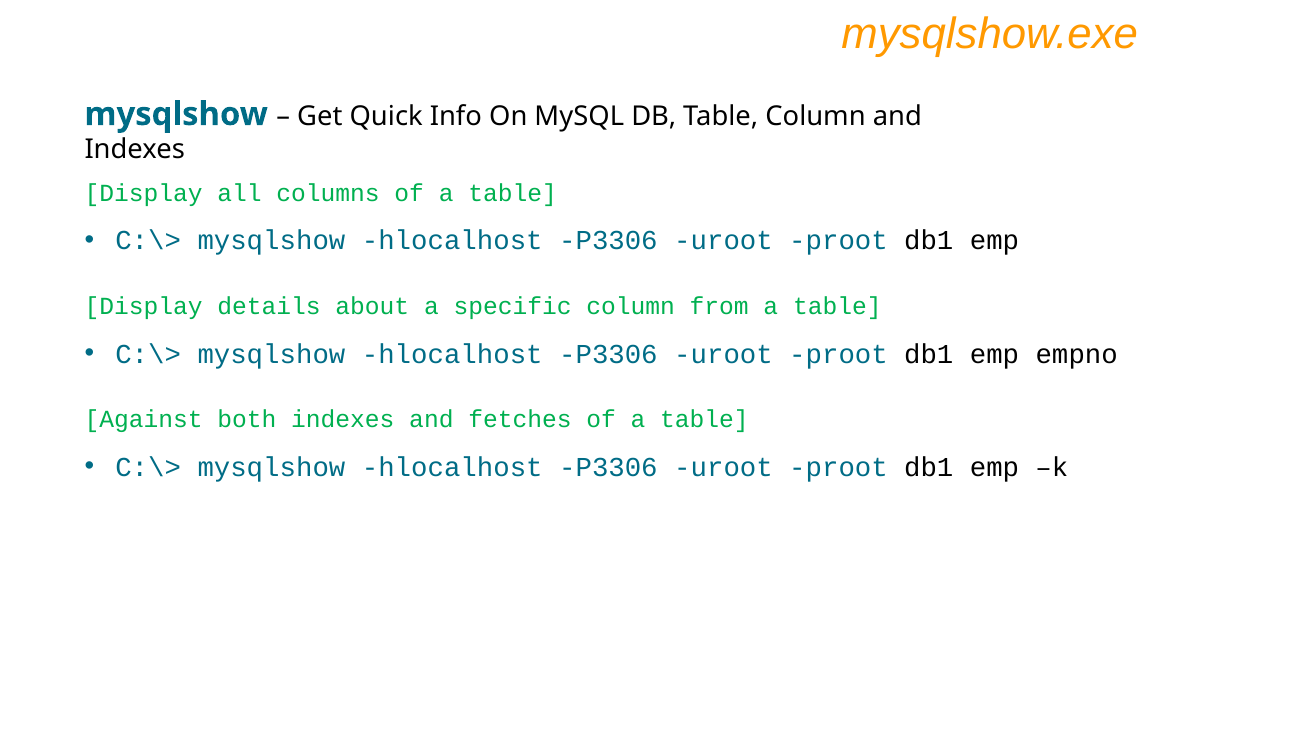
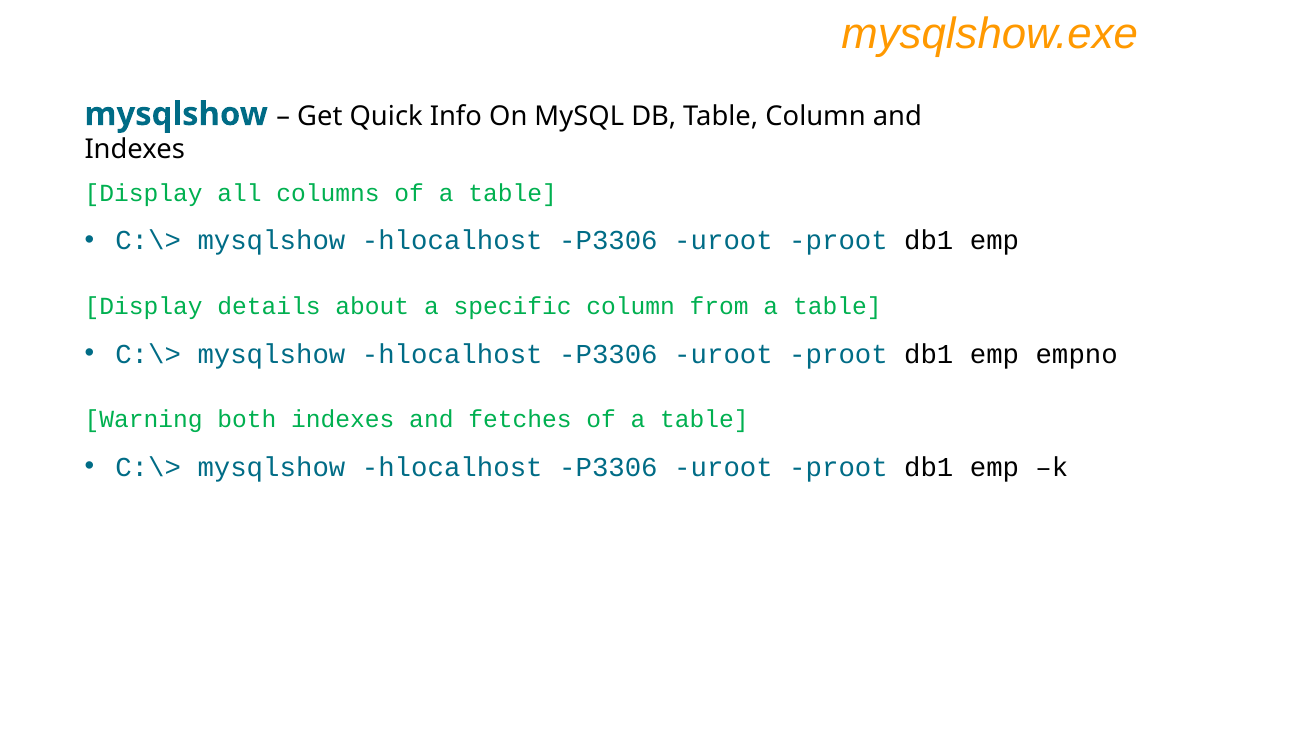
Against: Against -> Warning
